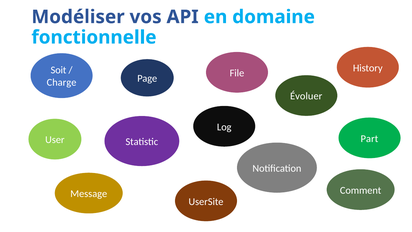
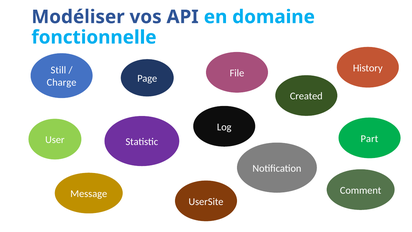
Soit: Soit -> Still
Évoluer: Évoluer -> Created
